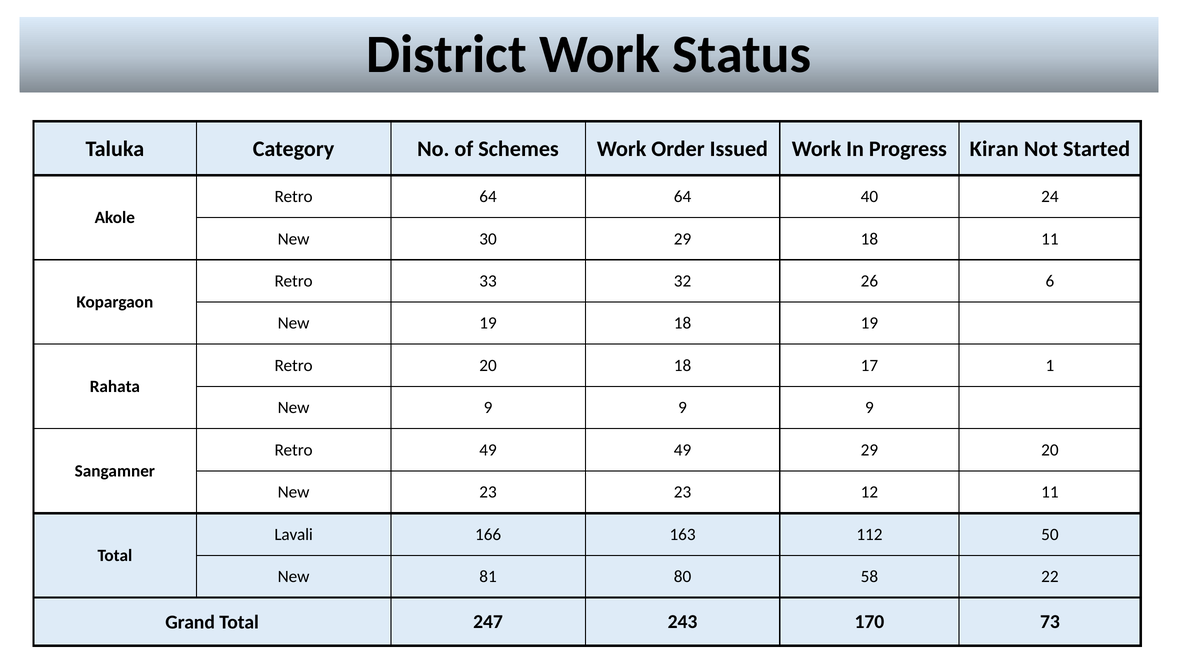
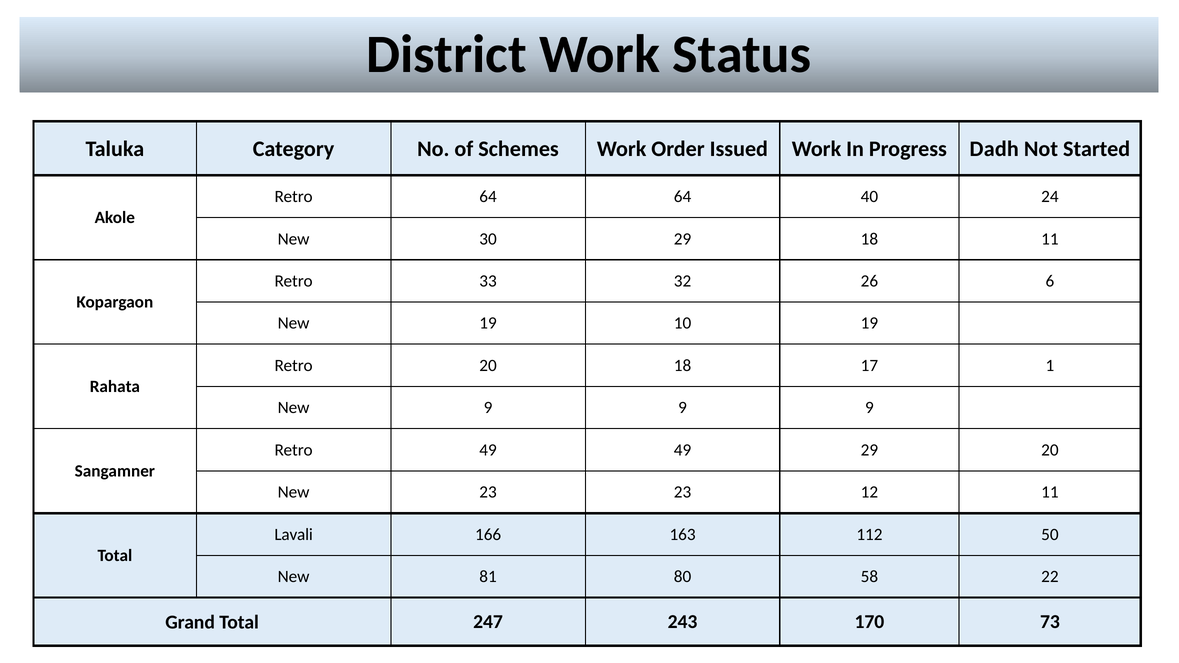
Kiran: Kiran -> Dadh
19 18: 18 -> 10
